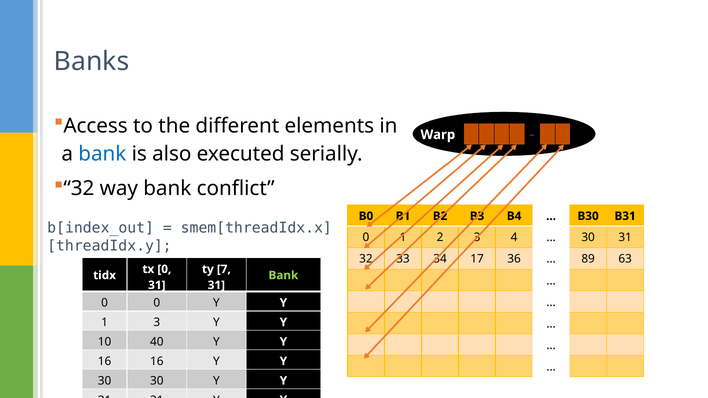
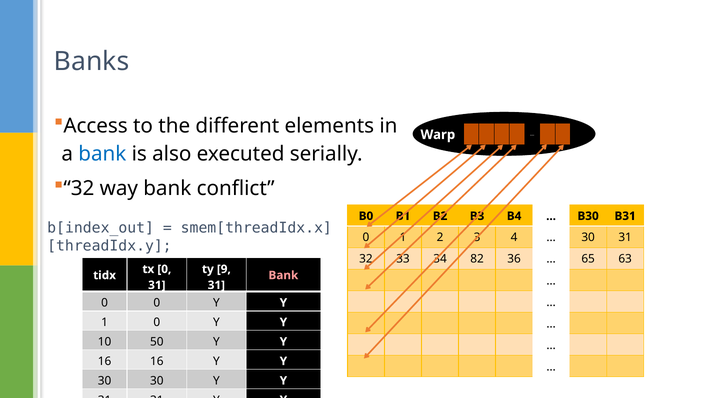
17: 17 -> 82
89: 89 -> 65
7: 7 -> 9
Bank at (283, 275) colour: light green -> pink
1 3: 3 -> 0
40: 40 -> 50
